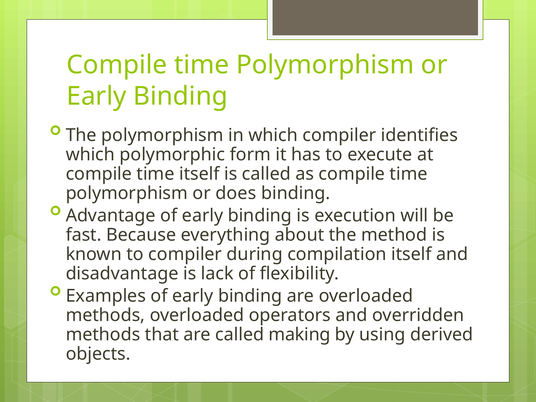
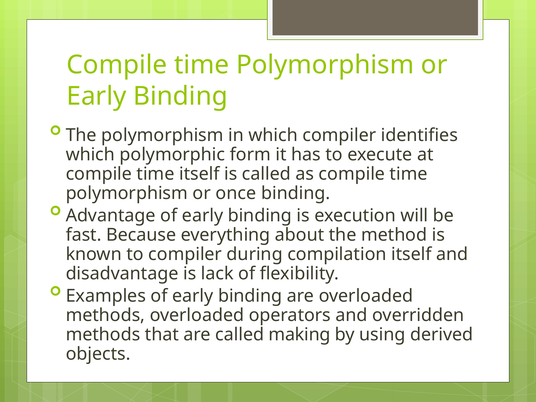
does: does -> once
